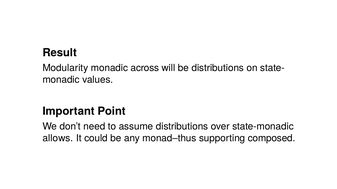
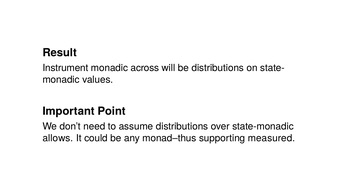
Modularity: Modularity -> Instrument
composed: composed -> measured
